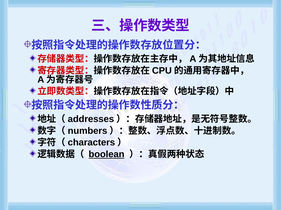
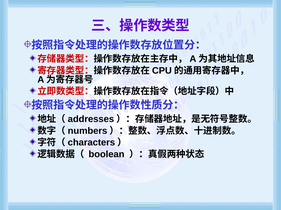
boolean underline: present -> none
